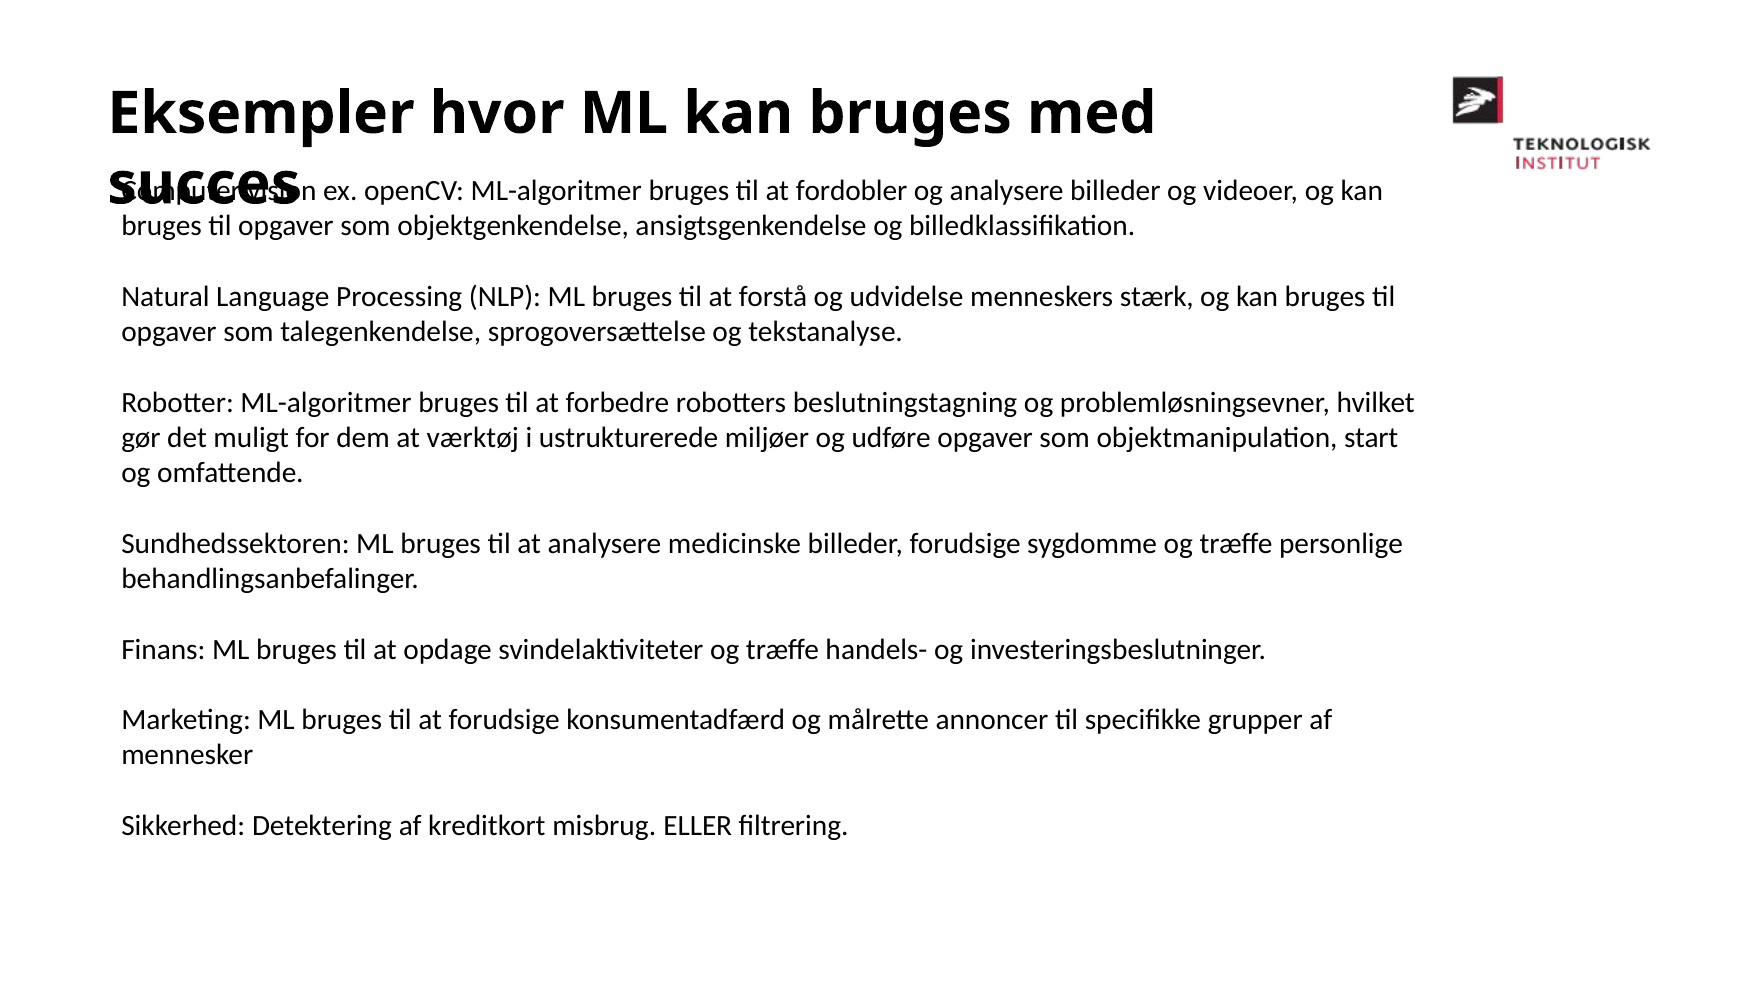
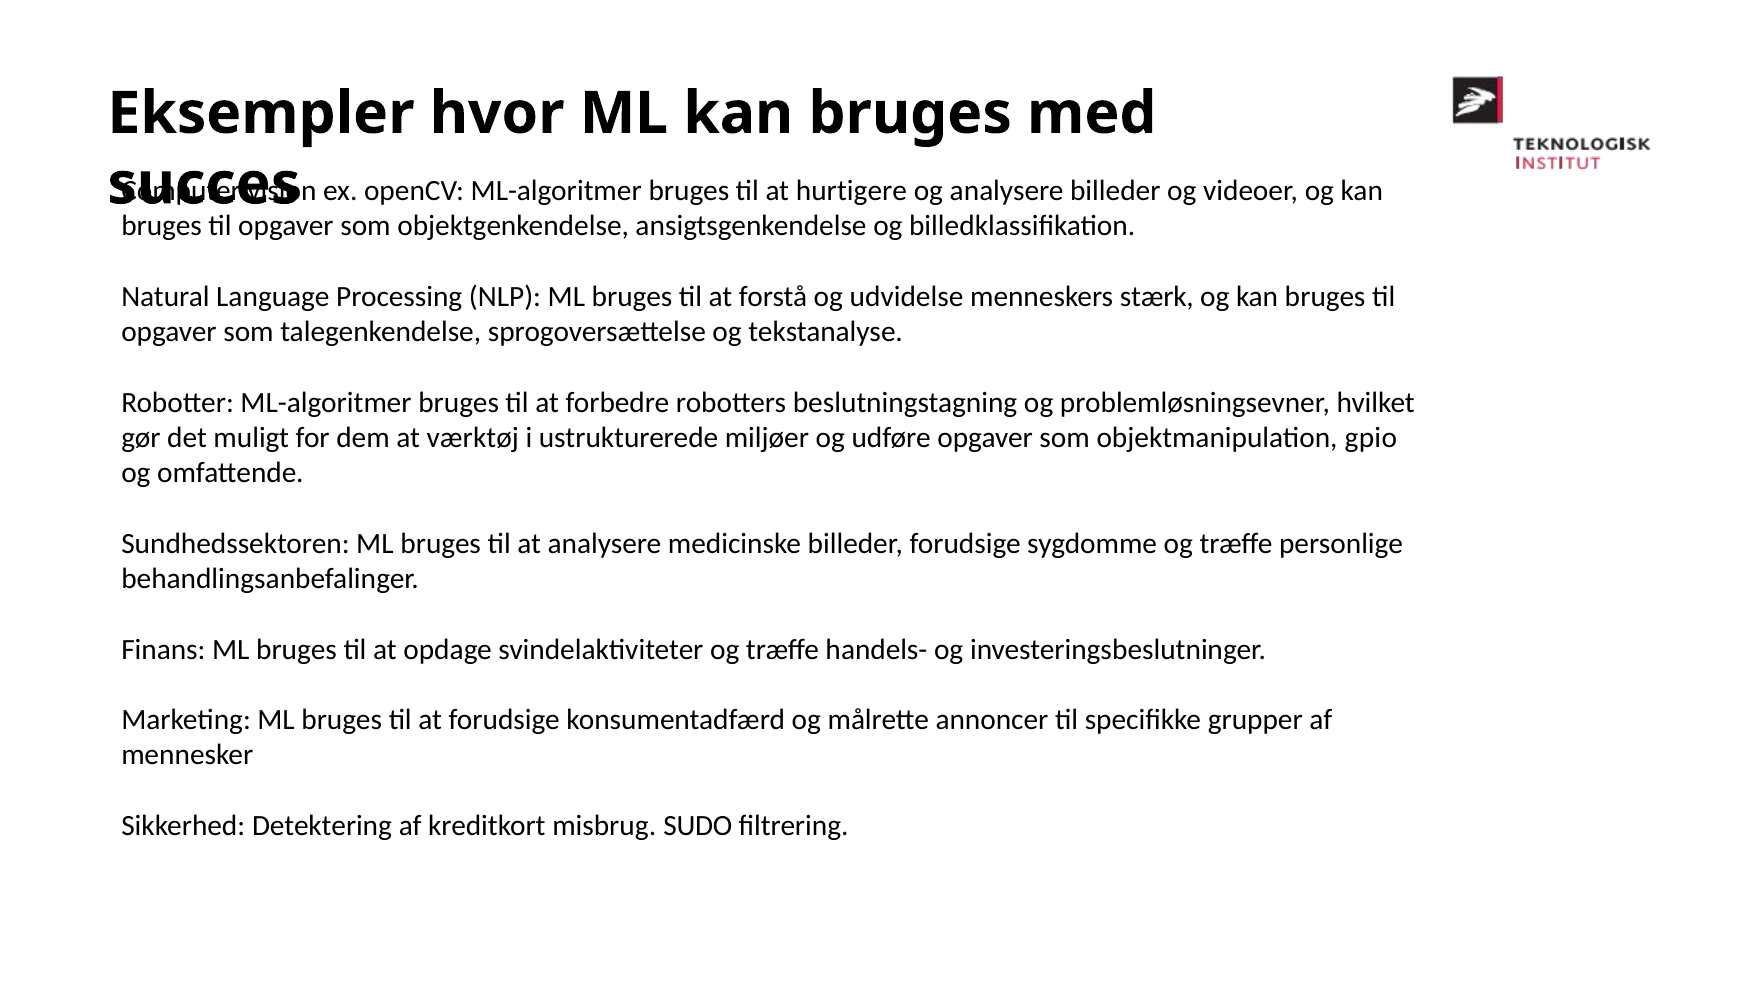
fordobler: fordobler -> hurtigere
start: start -> gpio
ELLER: ELLER -> SUDO
